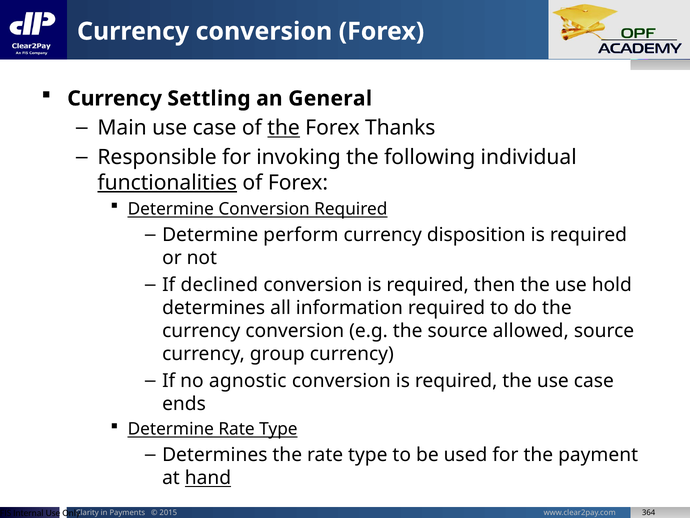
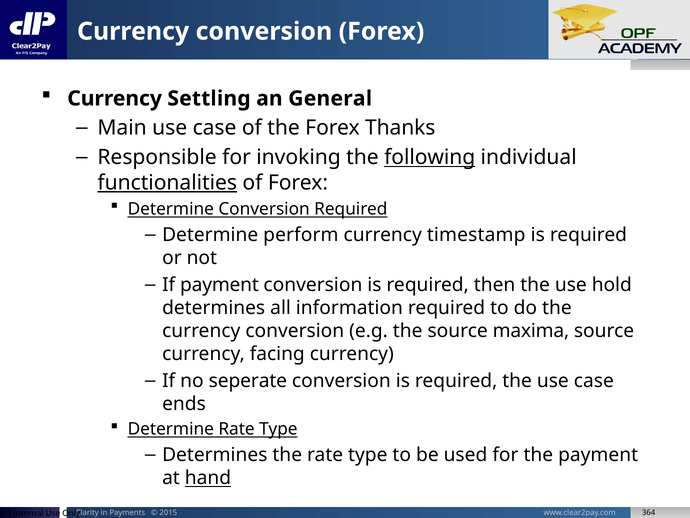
the at (284, 128) underline: present -> none
following underline: none -> present
disposition: disposition -> timestamp
If declined: declined -> payment
allowed: allowed -> maxima
group: group -> facing
agnostic: agnostic -> seperate
